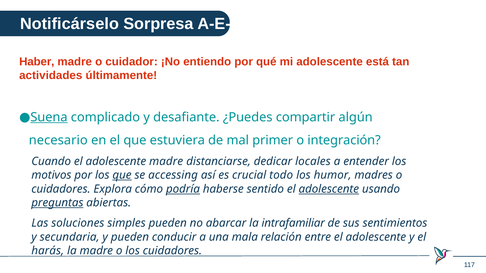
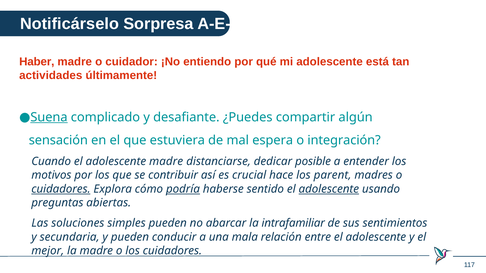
necesario: necesario -> sensación
primer: primer -> espera
locales: locales -> posible
que at (122, 175) underline: present -> none
accessing: accessing -> contribuir
todo: todo -> hace
humor: humor -> parent
cuidadores at (61, 189) underline: none -> present
preguntas underline: present -> none
harás: harás -> mejor
